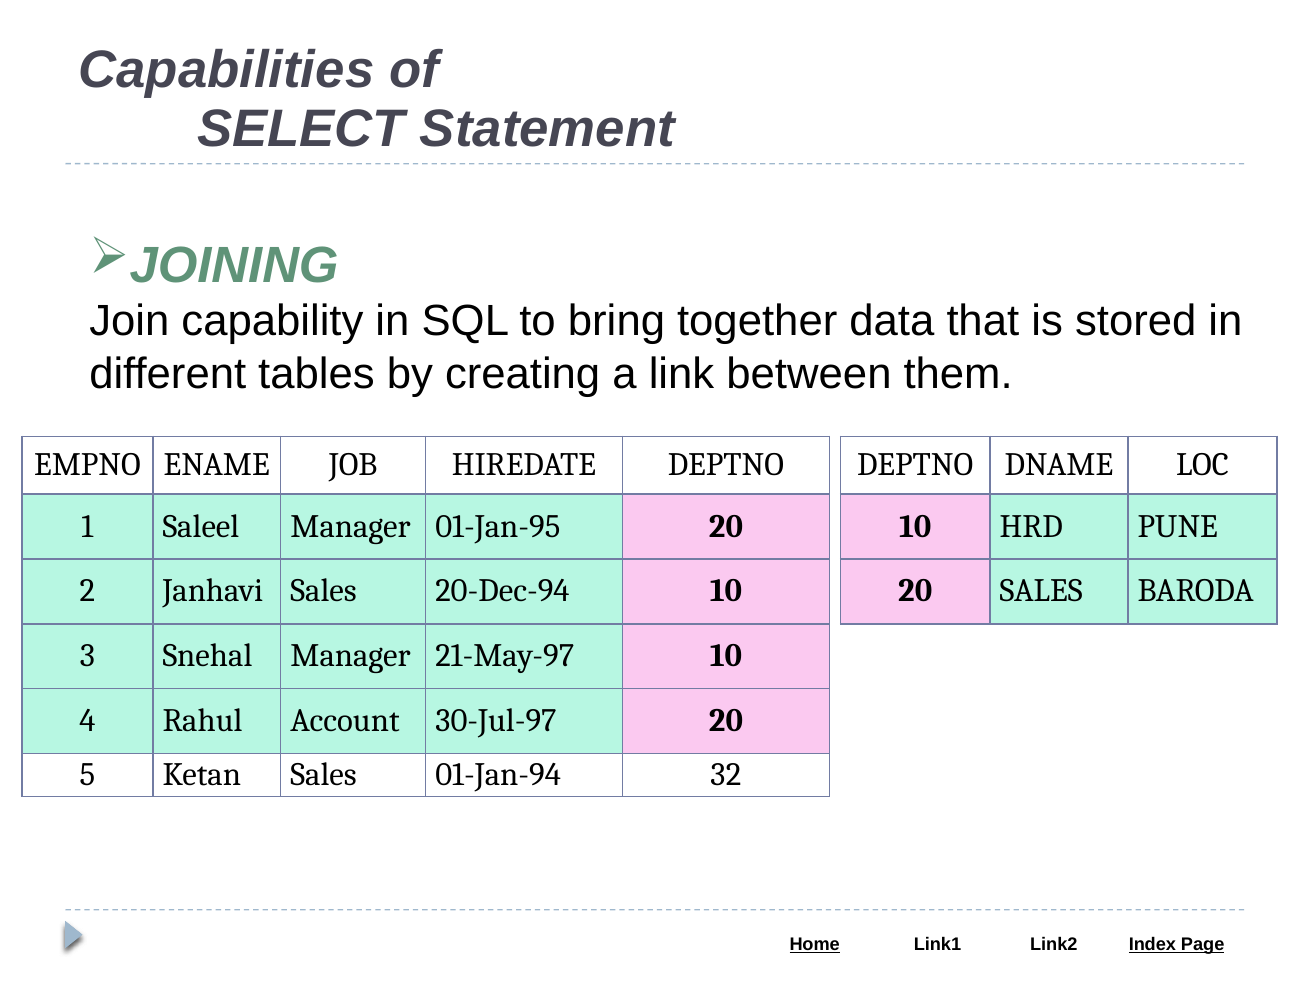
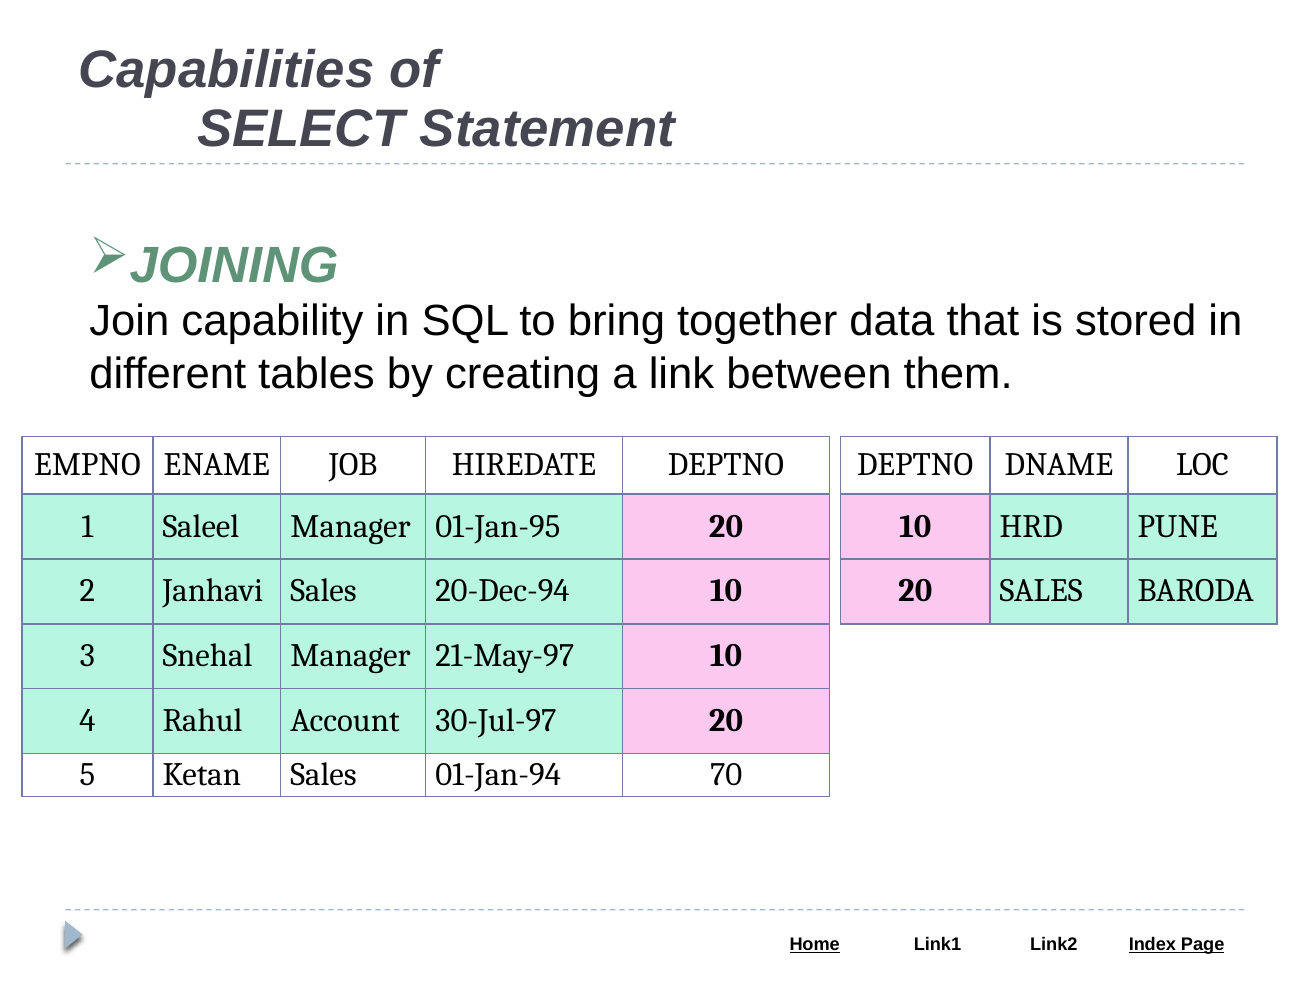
32: 32 -> 70
